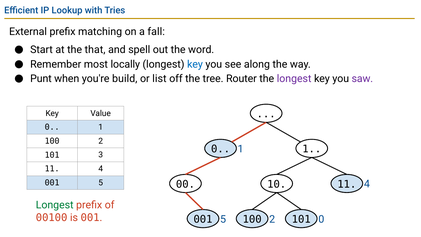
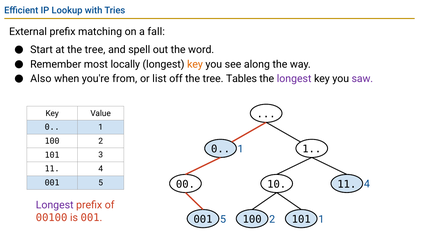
at the that: that -> tree
key at (195, 64) colour: blue -> orange
Punt: Punt -> Also
build: build -> from
Router: Router -> Tables
Longest at (55, 205) colour: green -> purple
2 0: 0 -> 1
